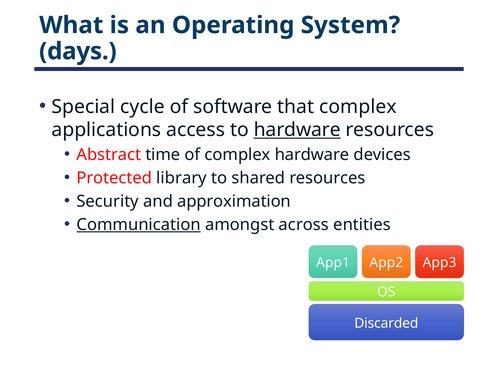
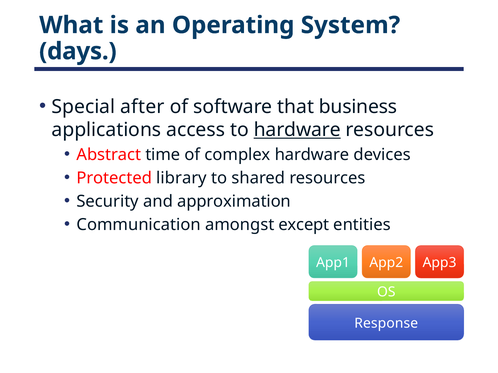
cycle: cycle -> after
that complex: complex -> business
Communication underline: present -> none
across: across -> except
Discarded: Discarded -> Response
